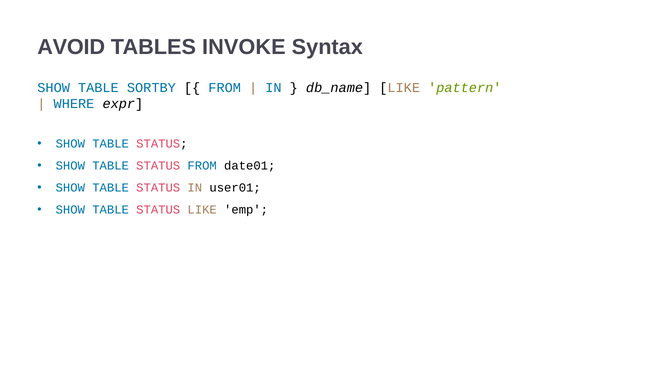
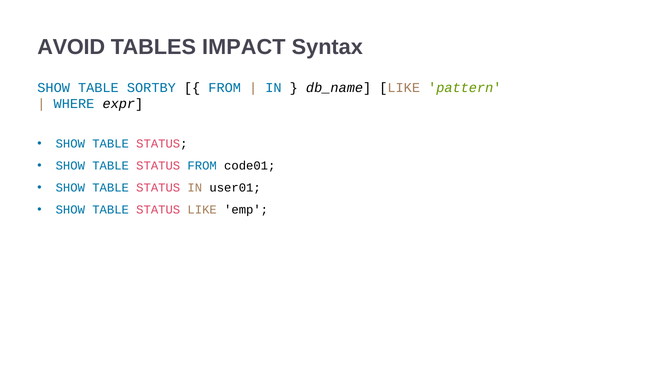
INVOKE: INVOKE -> IMPACT
date01: date01 -> code01
